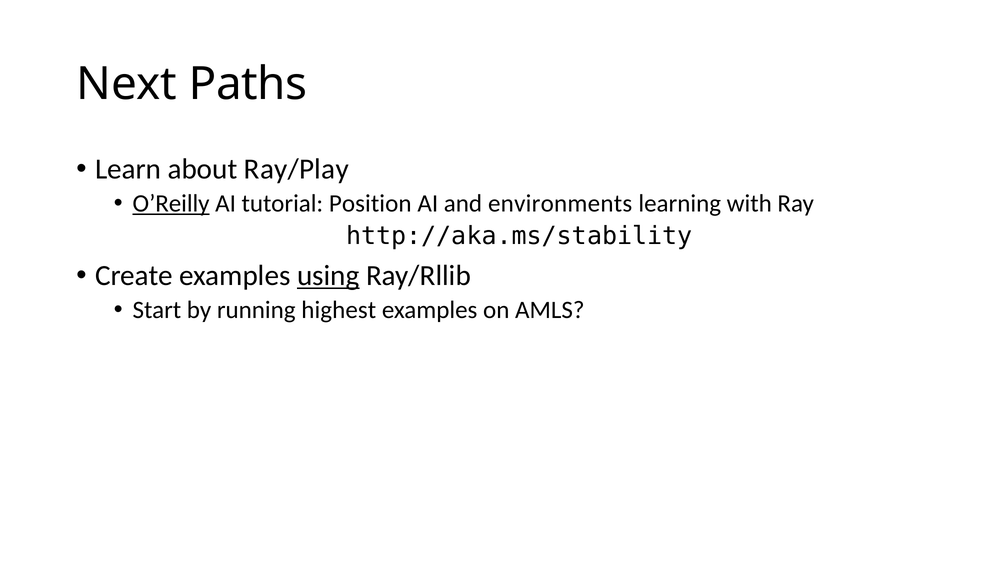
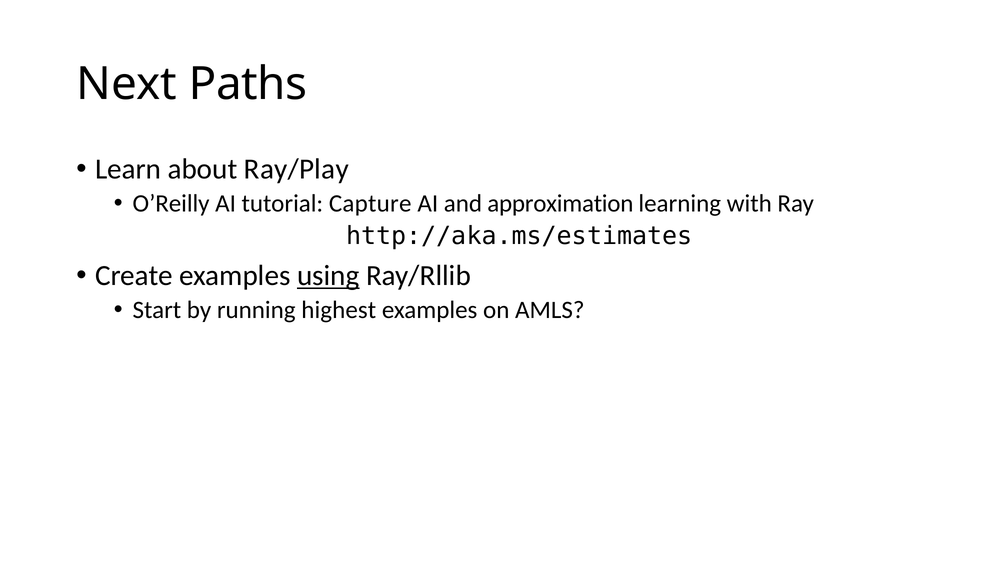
O’Reilly underline: present -> none
Position: Position -> Capture
environments: environments -> approximation
http://aka.ms/stability: http://aka.ms/stability -> http://aka.ms/estimates
